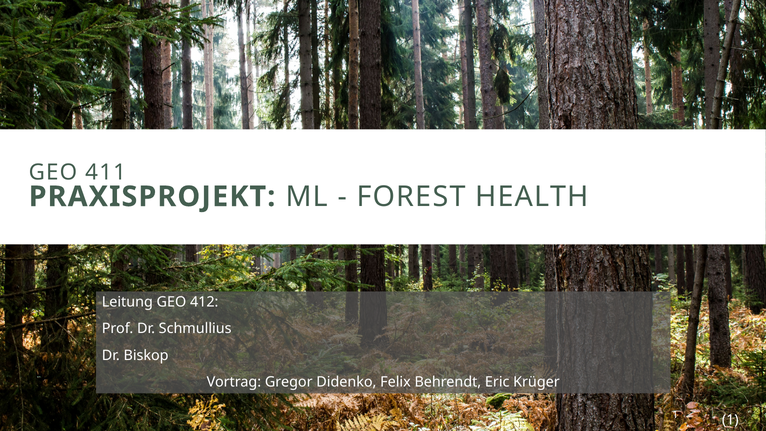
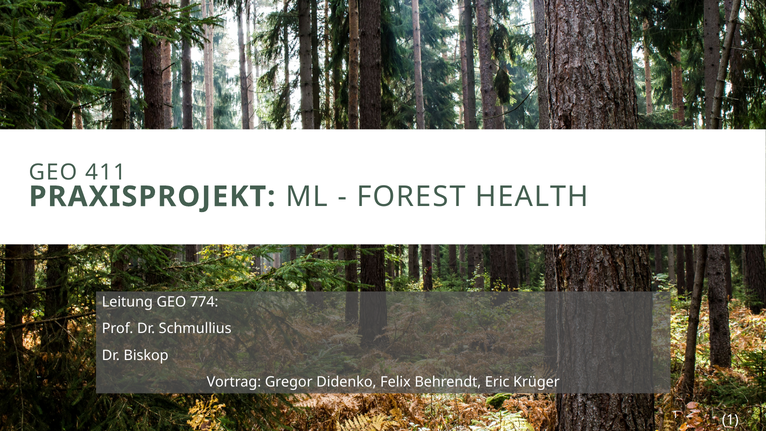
412: 412 -> 774
